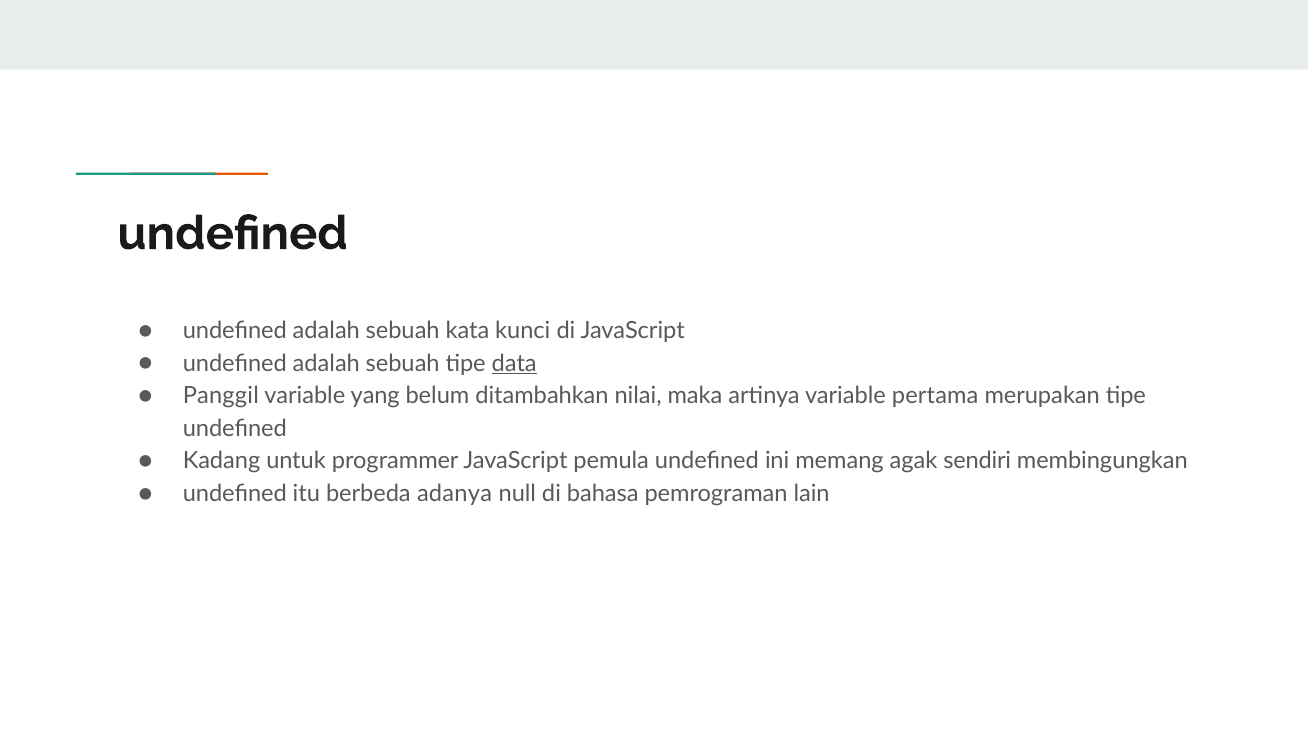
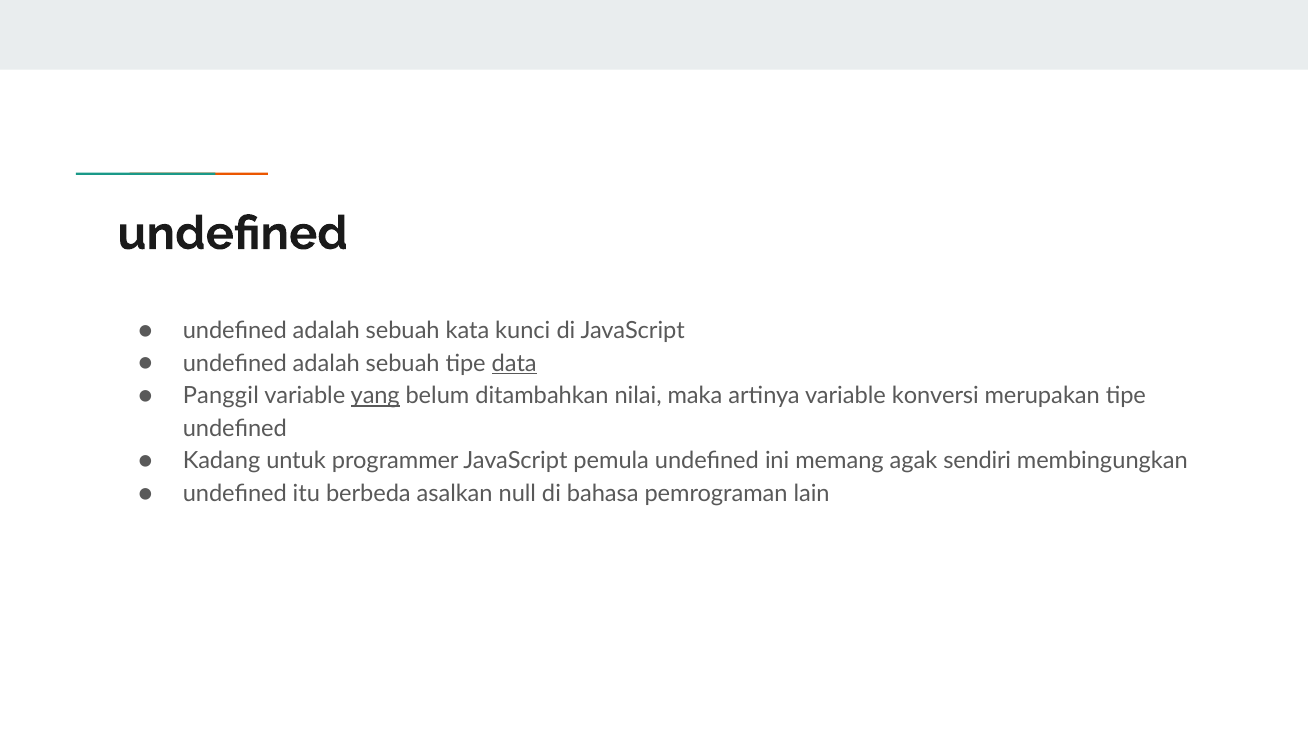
yang underline: none -> present
pertama: pertama -> konversi
adanya: adanya -> asalkan
